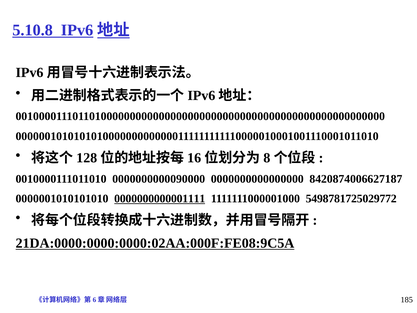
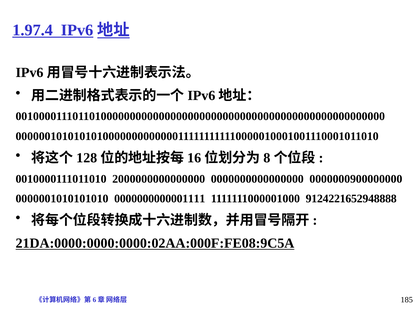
5.10.8: 5.10.8 -> 1.97.4
0000000000090000: 0000000000090000 -> 2000000000000000
8420874006627187: 8420874006627187 -> 0000000900000000
0000000000001111 underline: present -> none
5498781725029772: 5498781725029772 -> 9124221652948888
